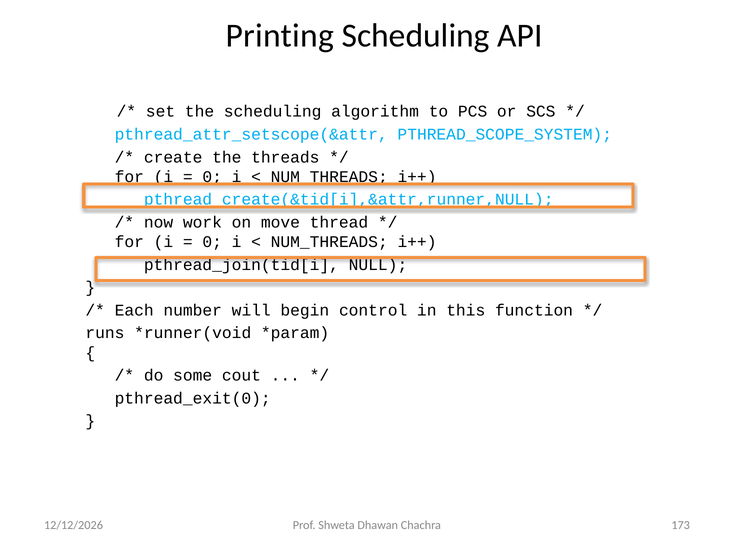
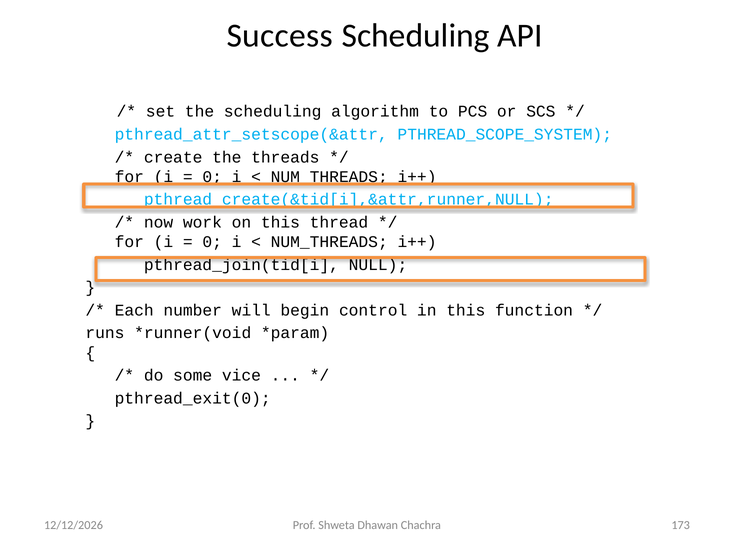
Printing: Printing -> Success
on move: move -> this
cout: cout -> vice
